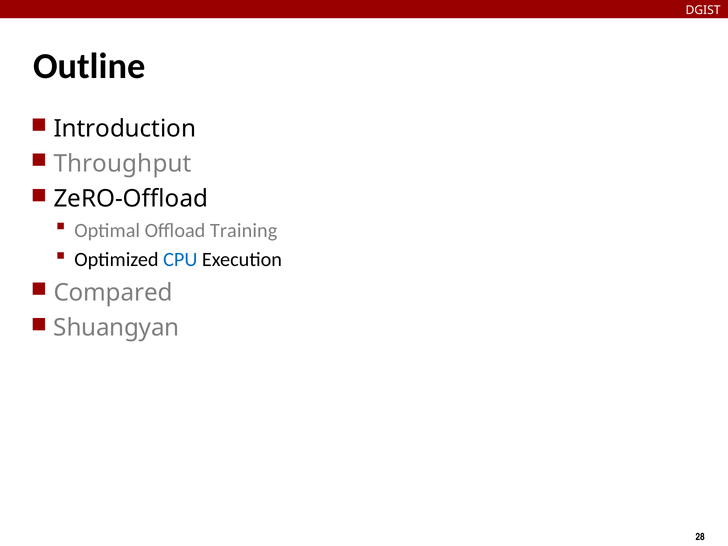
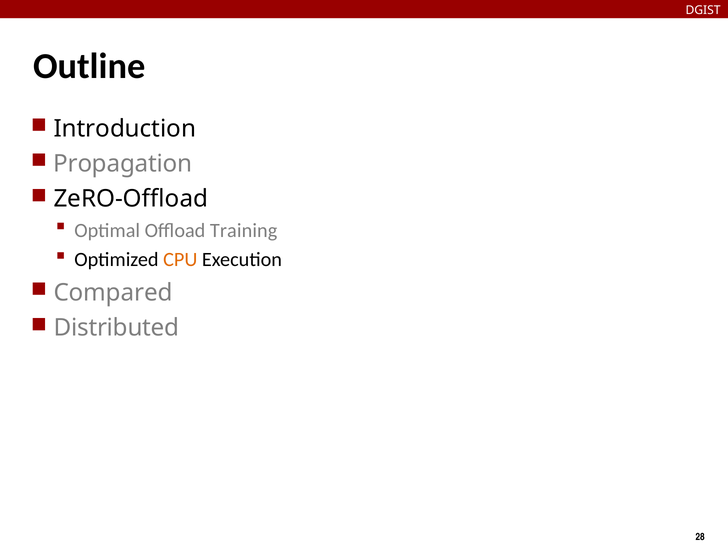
Throughput: Throughput -> Propagation
CPU colour: blue -> orange
Shuangyan: Shuangyan -> Distributed
